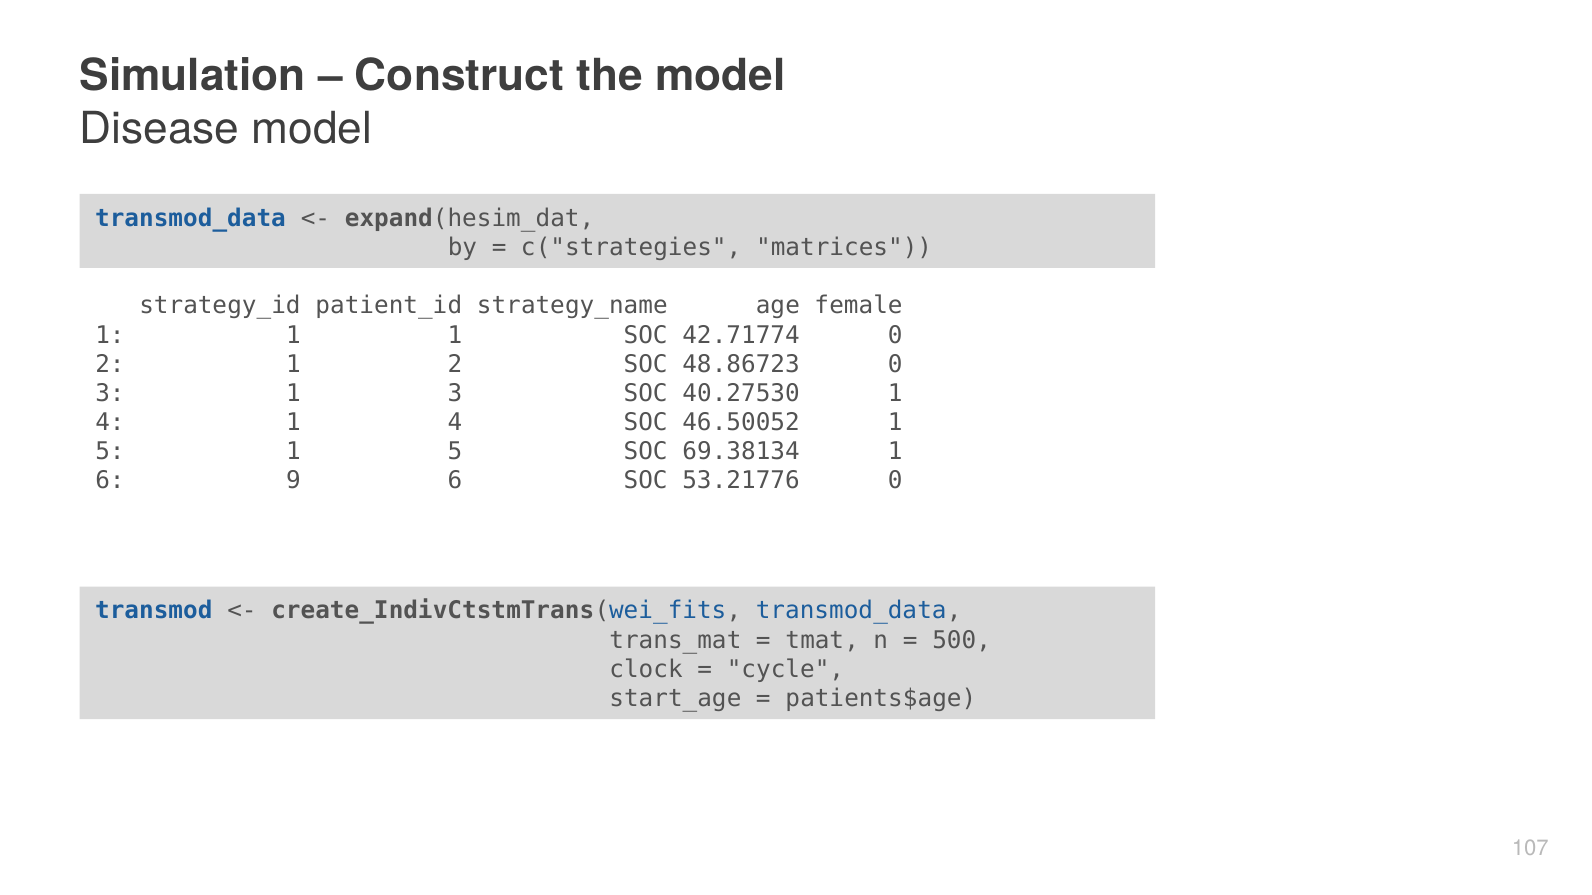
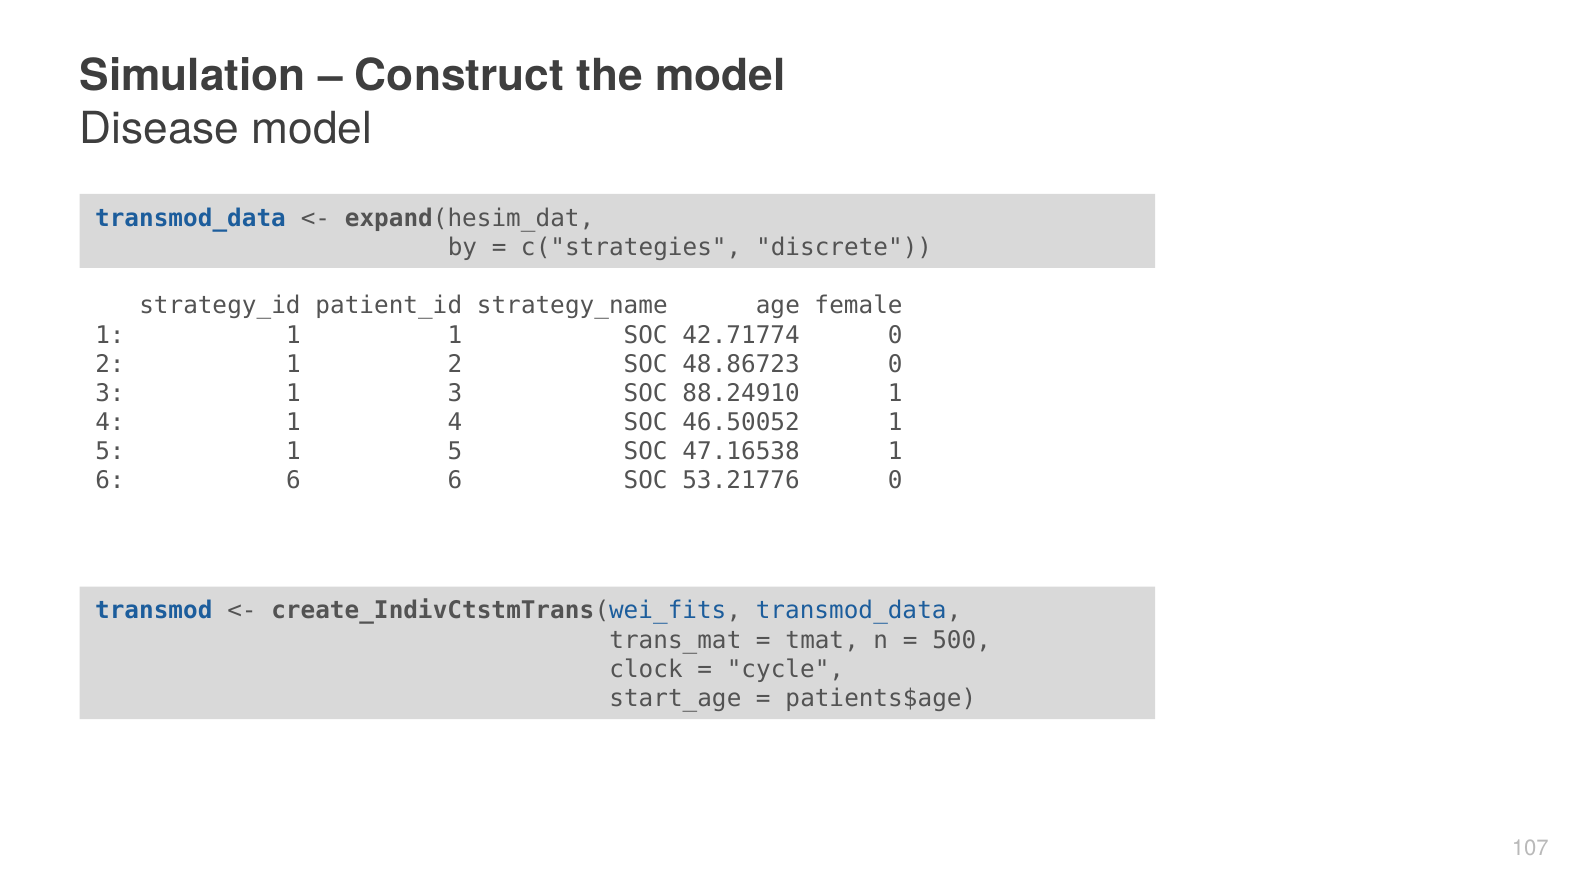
matrices: matrices -> discrete
40.27530: 40.27530 -> 88.24910
69.38134: 69.38134 -> 47.16538
9 at (293, 481): 9 -> 6
